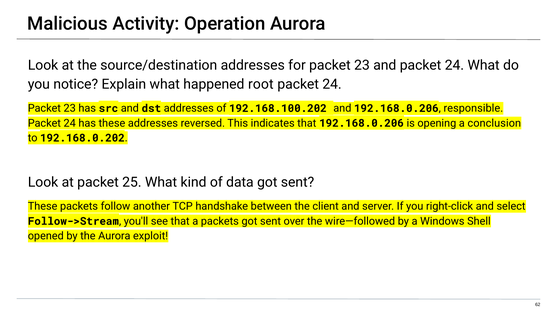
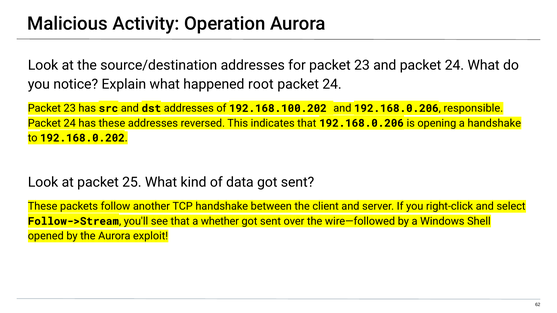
a conclusion: conclusion -> handshake
a packets: packets -> whether
